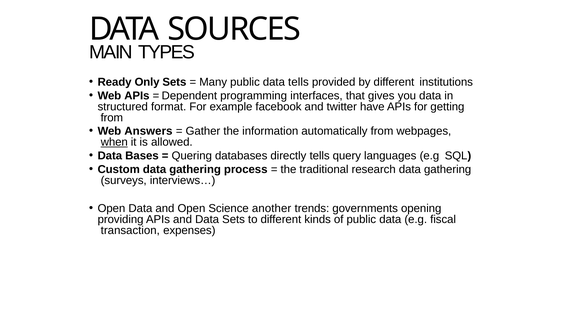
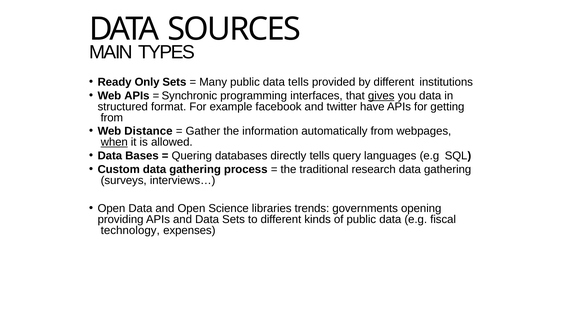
Dependent: Dependent -> Synchronic
gives underline: none -> present
Answers: Answers -> Distance
another: another -> libraries
transaction: transaction -> technology
